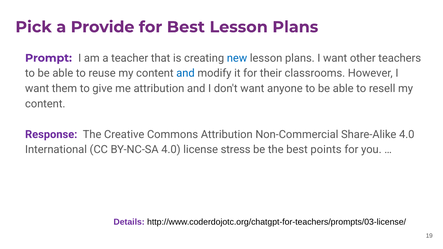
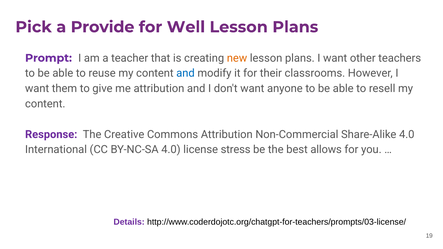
for Best: Best -> Well
new colour: blue -> orange
points: points -> allows
